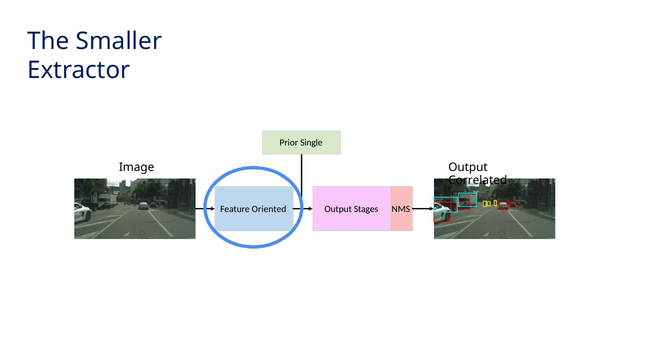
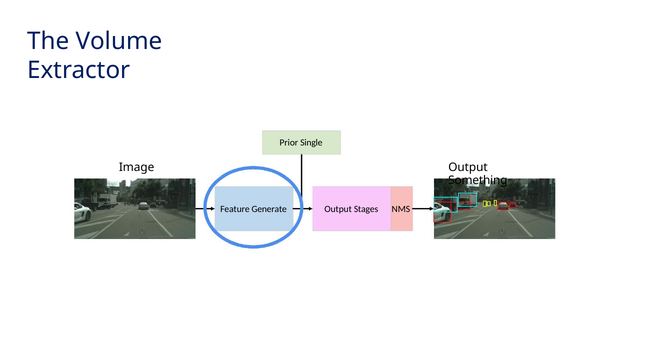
Smaller: Smaller -> Volume
Correlated: Correlated -> Something
Oriented: Oriented -> Generate
